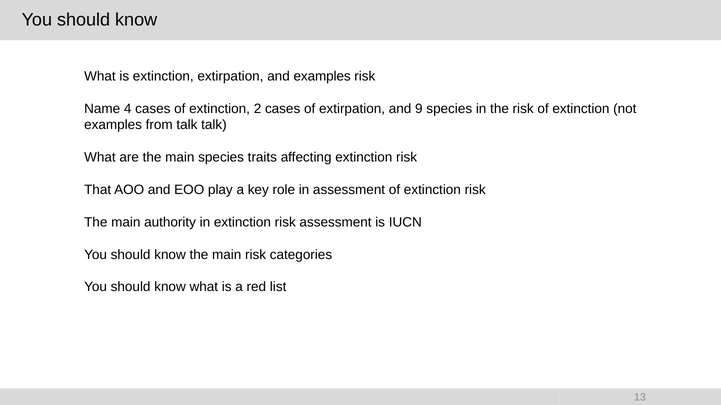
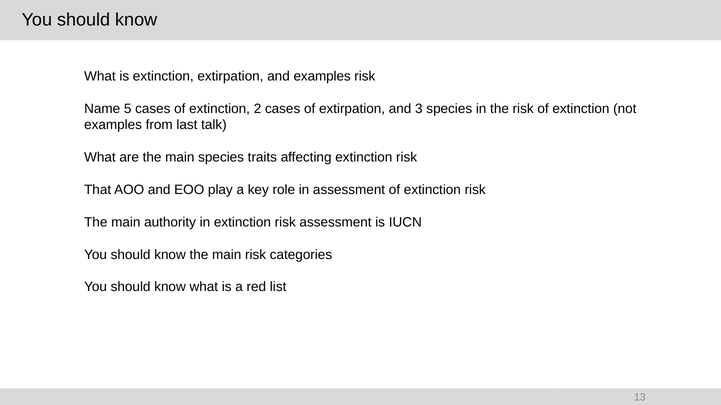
4: 4 -> 5
9: 9 -> 3
from talk: talk -> last
